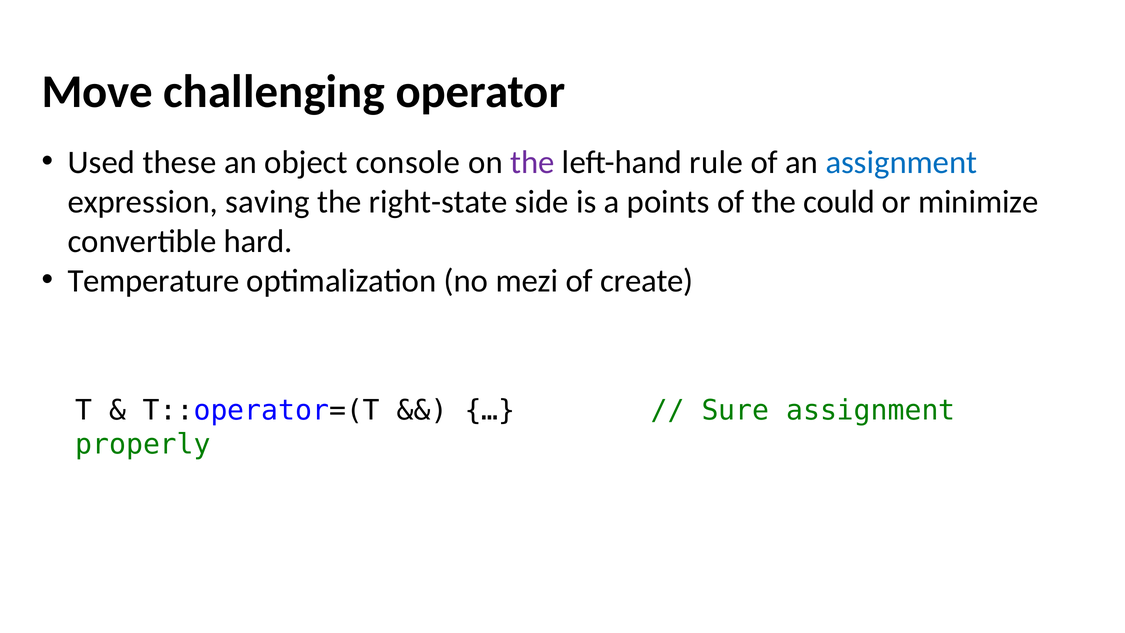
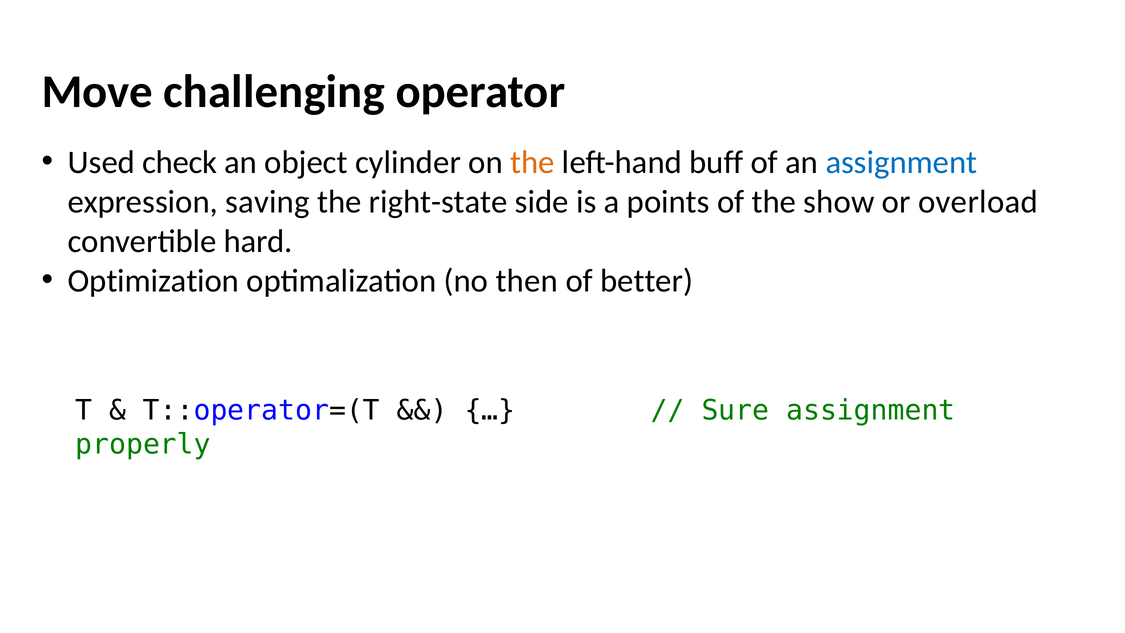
these: these -> check
console: console -> cylinder
the at (532, 162) colour: purple -> orange
rule: rule -> buff
could: could -> show
minimize: minimize -> overload
Temperature: Temperature -> Optimization
mezi: mezi -> then
create: create -> better
